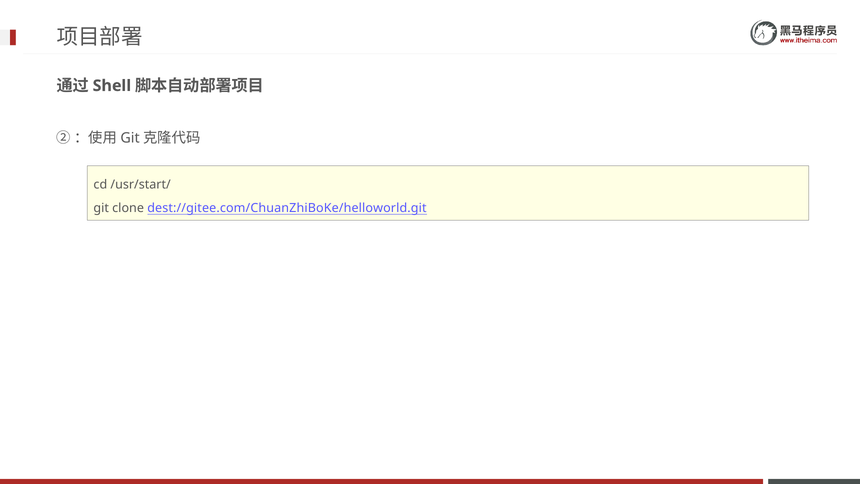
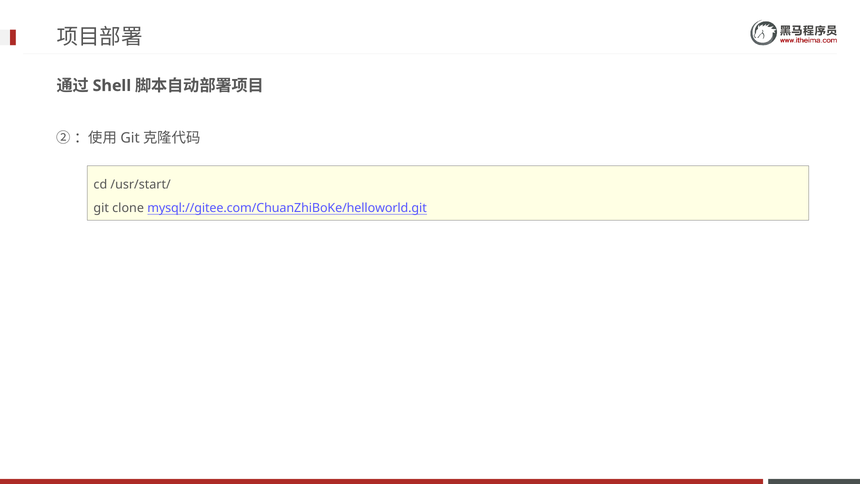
dest://gitee.com/ChuanZhiBoKe/helloworld.git: dest://gitee.com/ChuanZhiBoKe/helloworld.git -> mysql://gitee.com/ChuanZhiBoKe/helloworld.git
